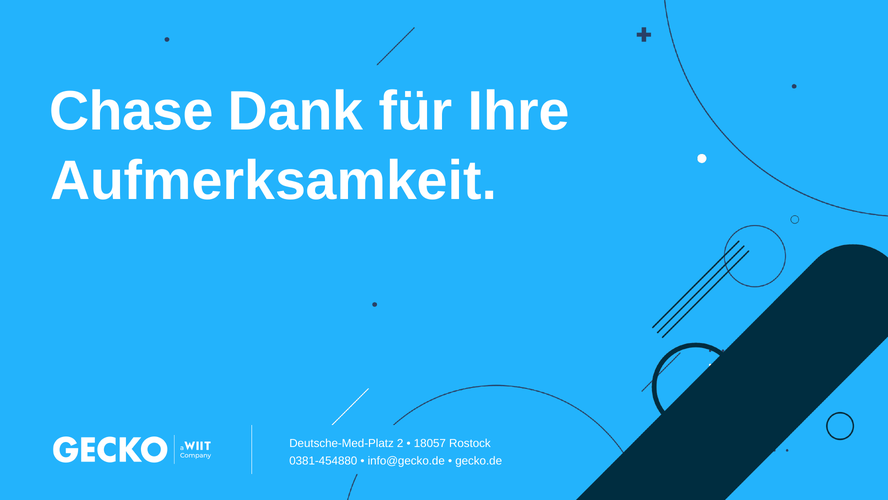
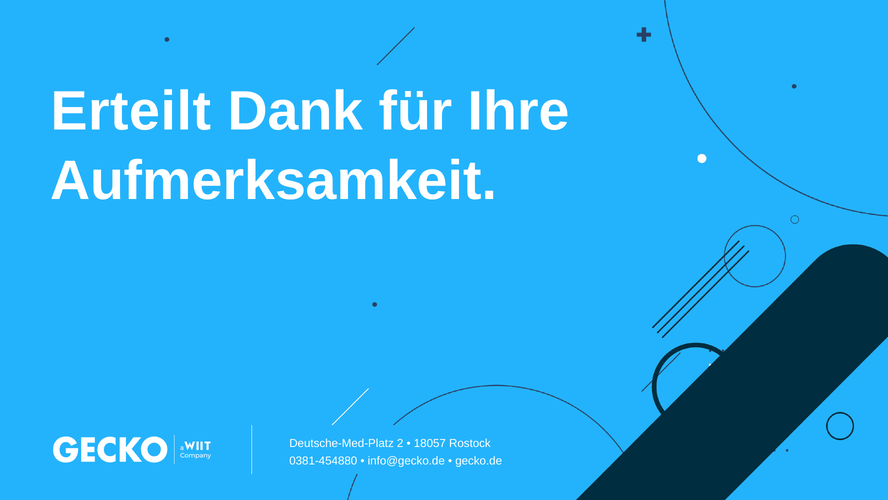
Chase: Chase -> Erteilt
